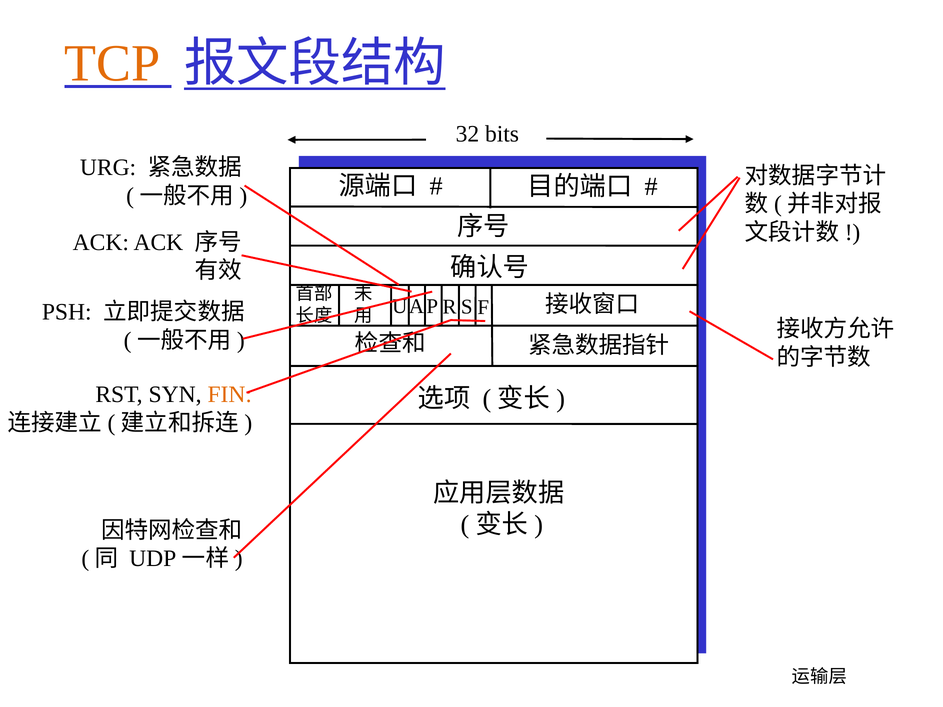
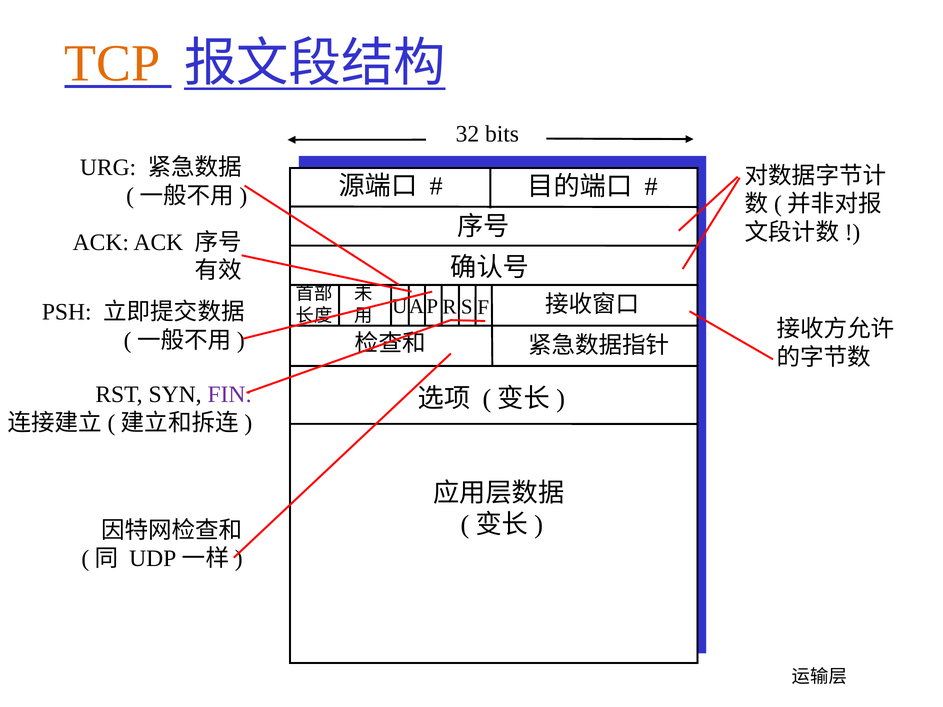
FIN colour: orange -> purple
